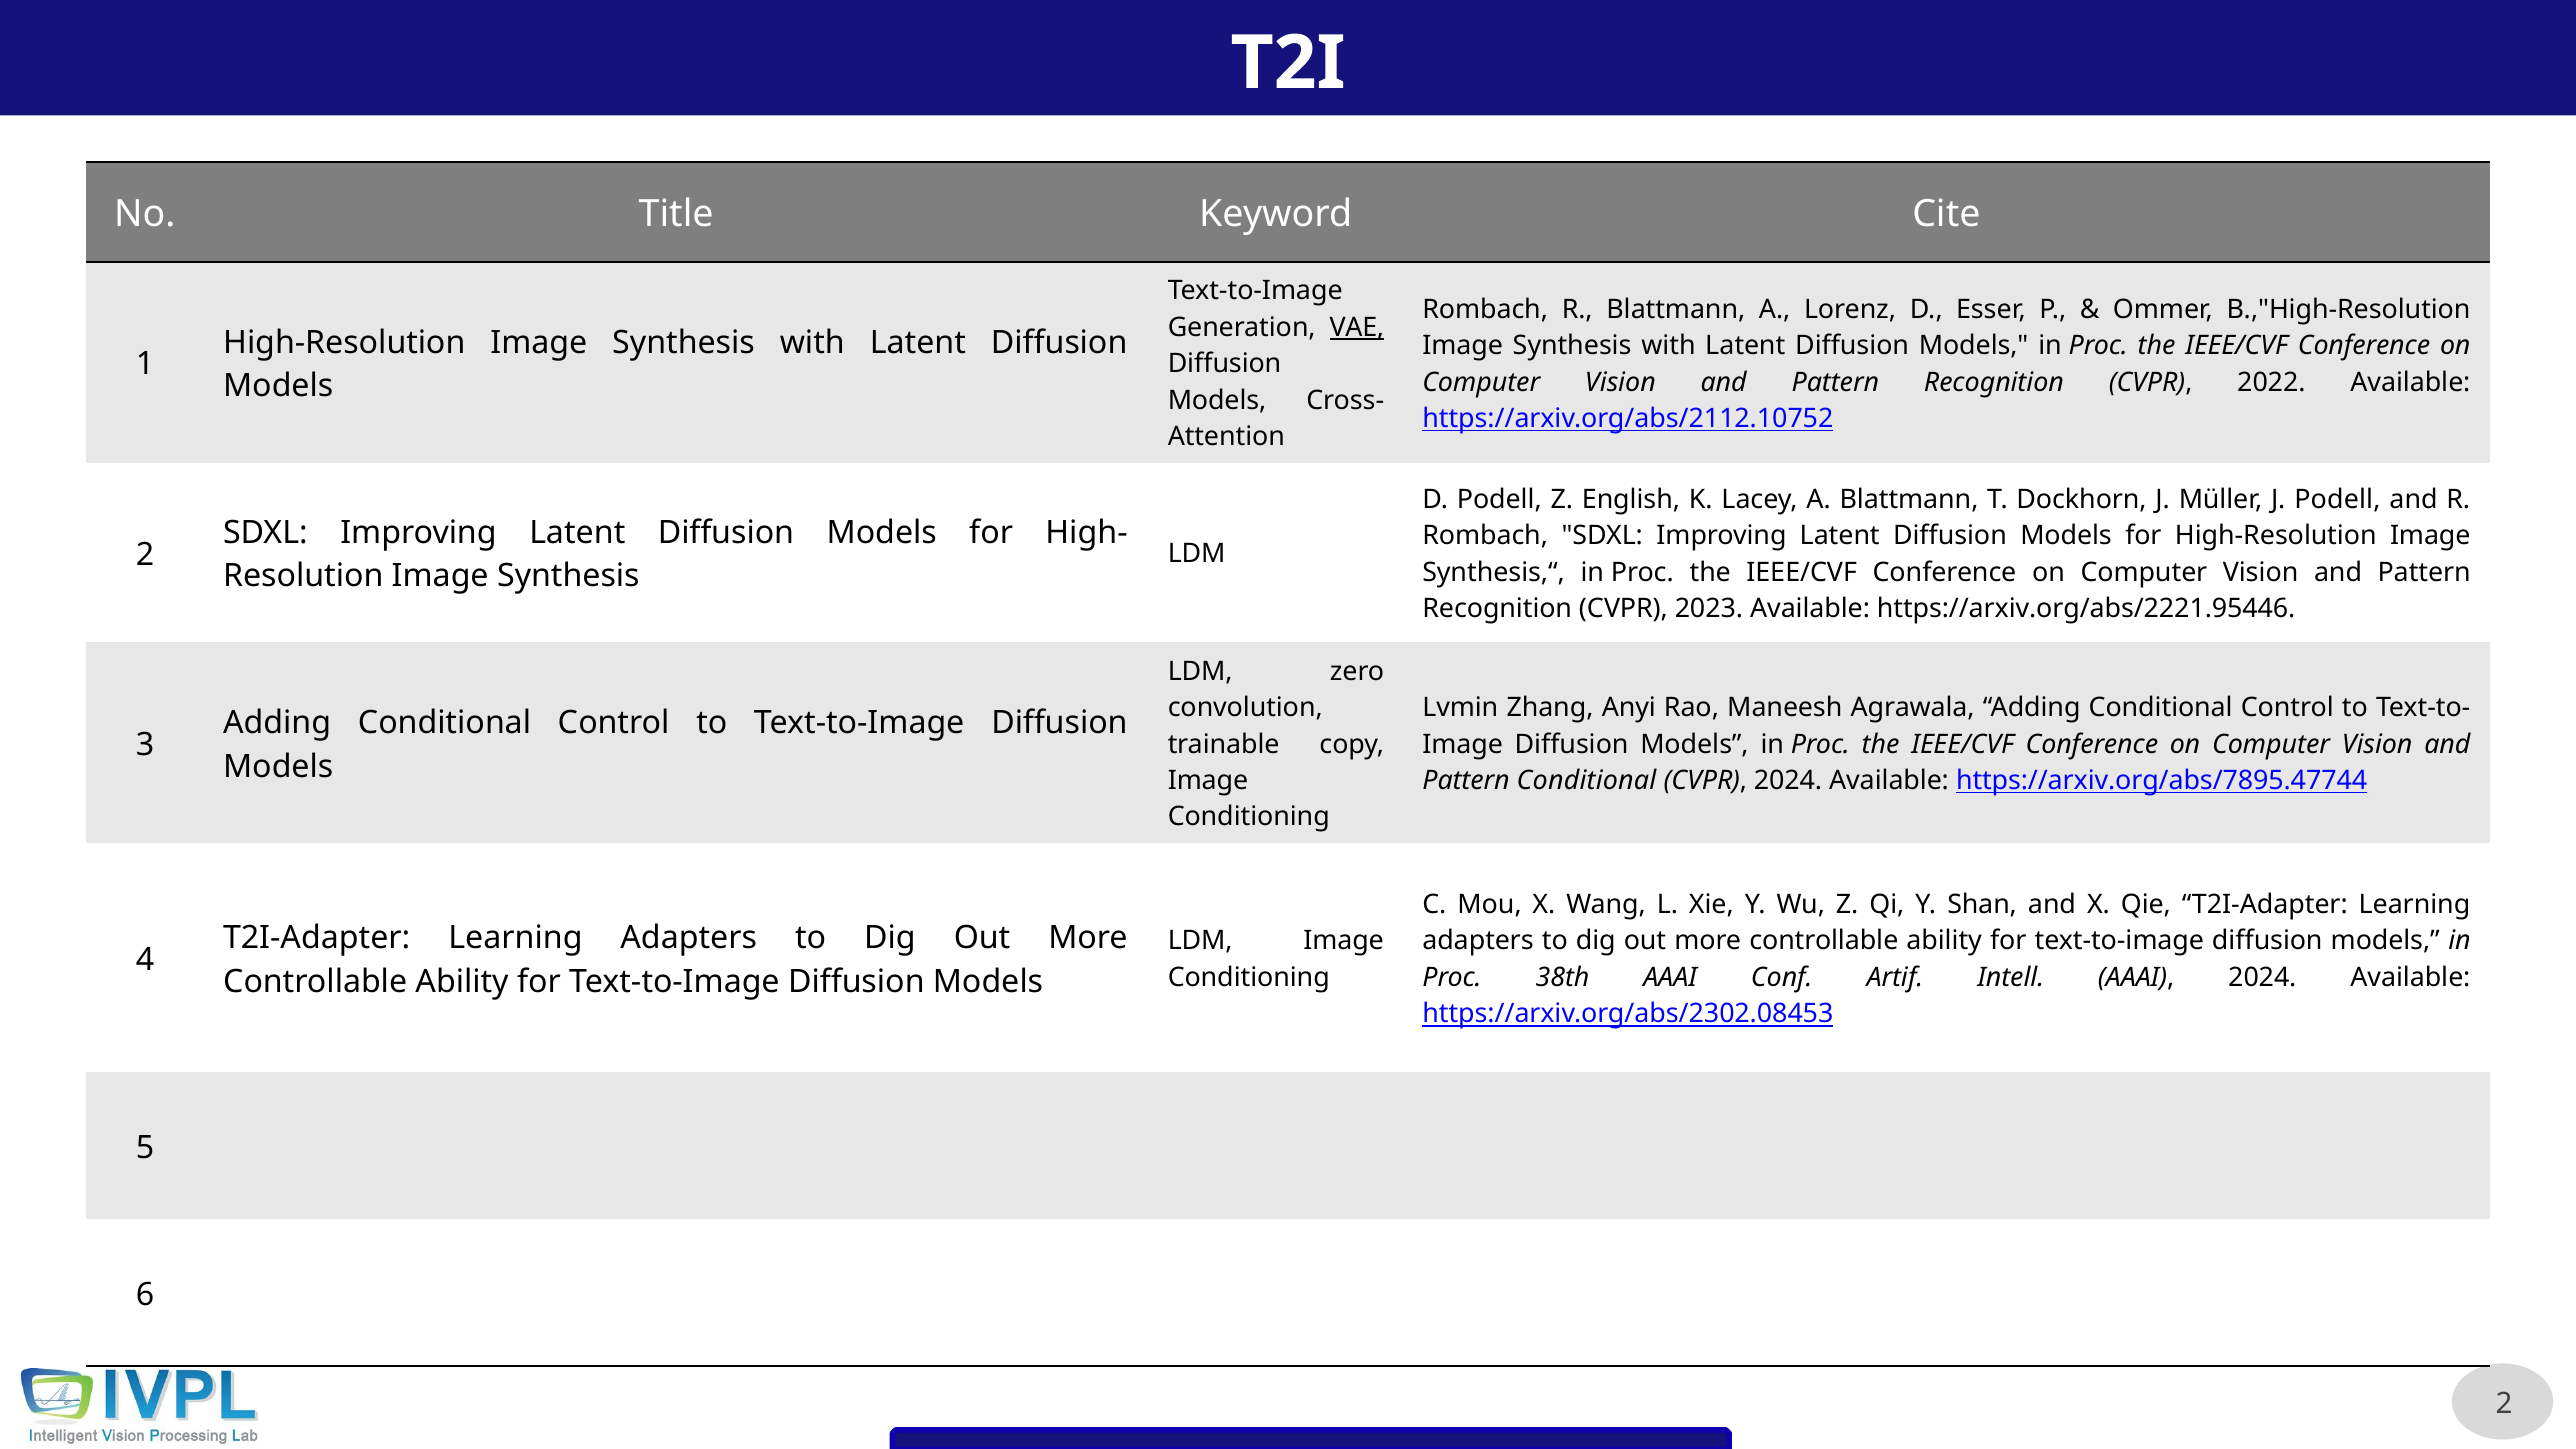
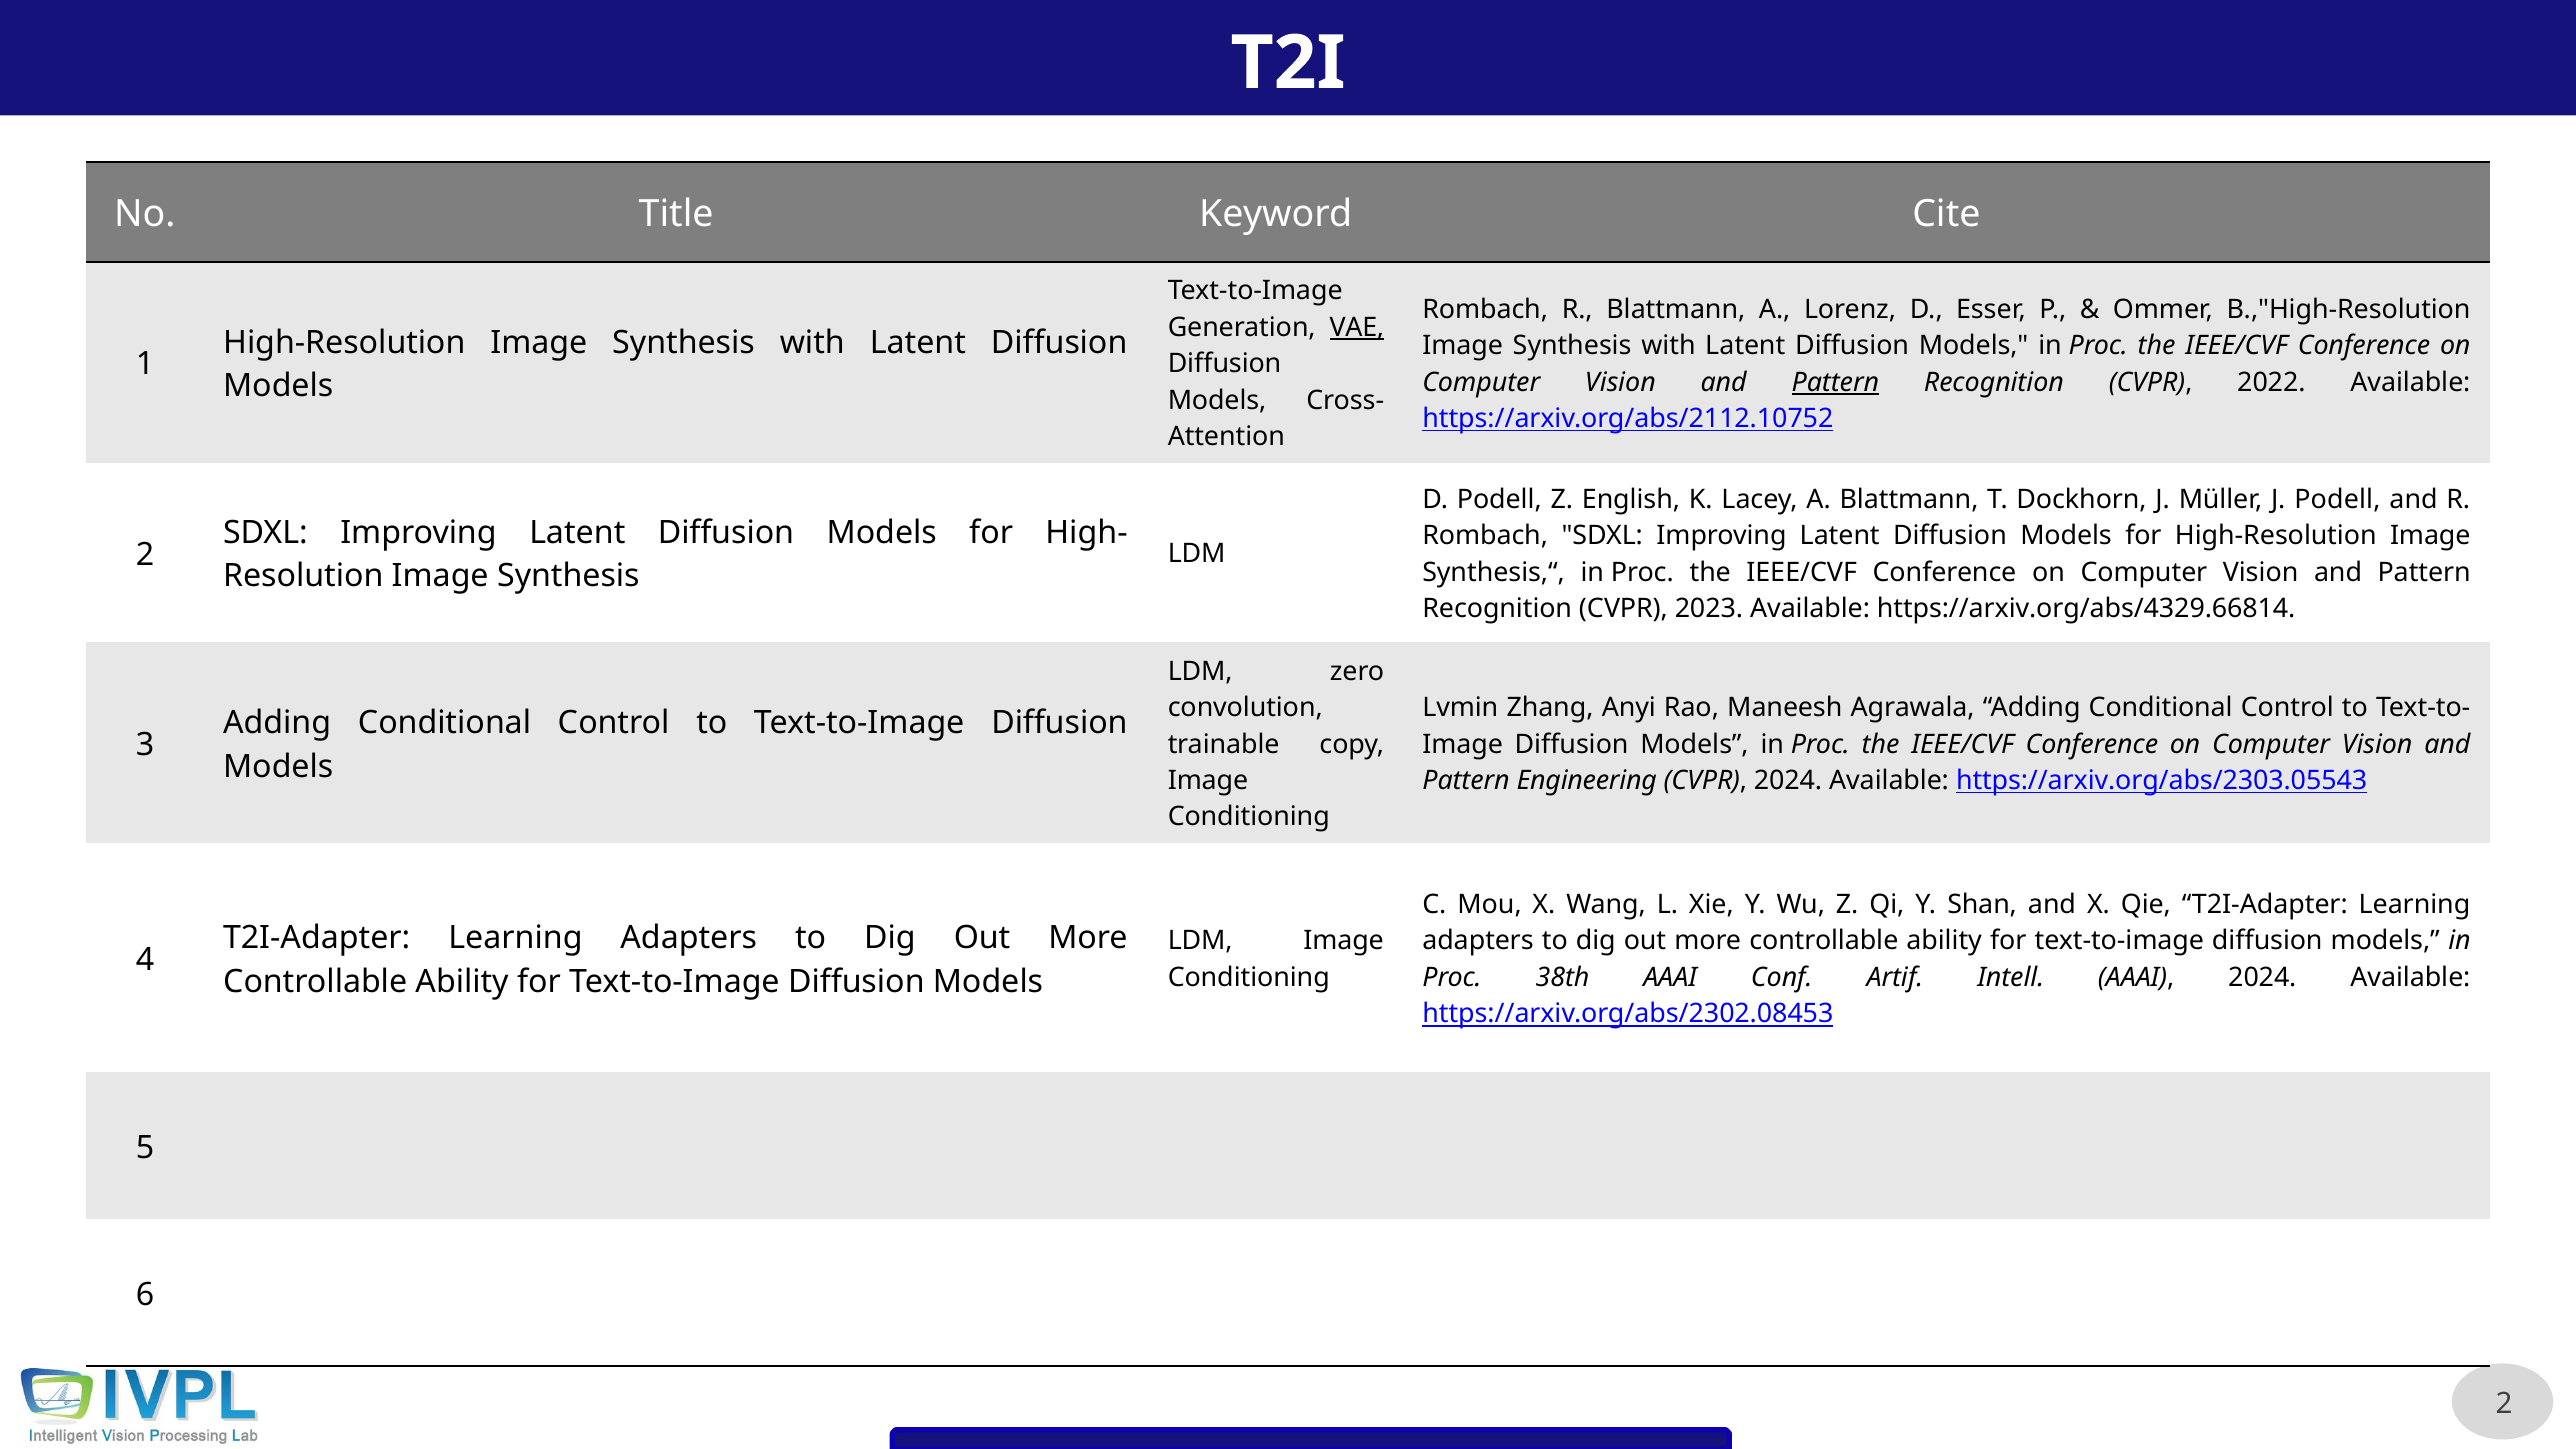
Pattern at (1835, 382) underline: none -> present
https://arxiv.org/abs/2221.95446: https://arxiv.org/abs/2221.95446 -> https://arxiv.org/abs/4329.66814
Pattern Conditional: Conditional -> Engineering
https://arxiv.org/abs/7895.47744: https://arxiv.org/abs/7895.47744 -> https://arxiv.org/abs/2303.05543
